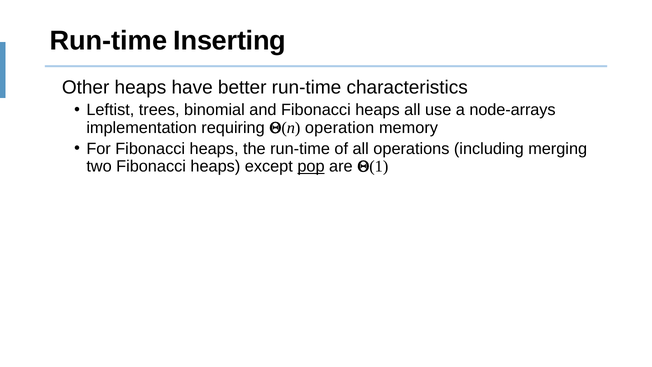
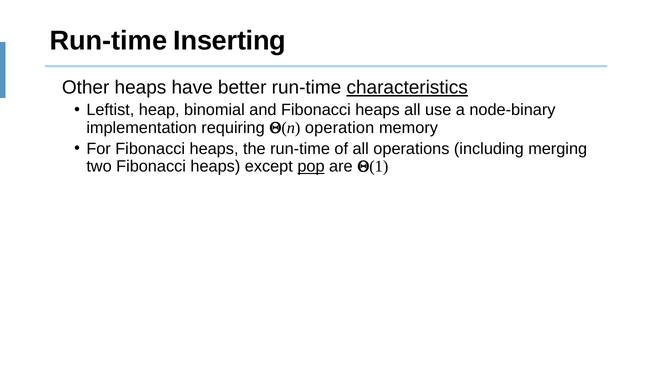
characteristics underline: none -> present
trees: trees -> heap
node-arrays: node-arrays -> node-binary
